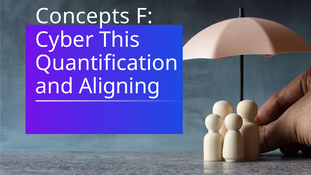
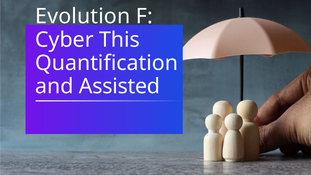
Concepts: Concepts -> Evolution
Aligning: Aligning -> Assisted
